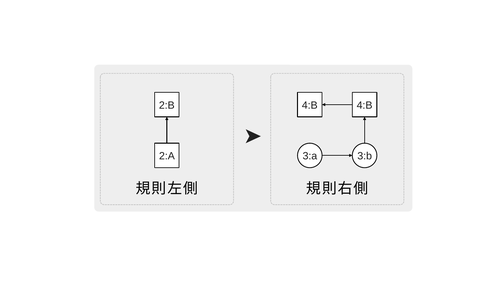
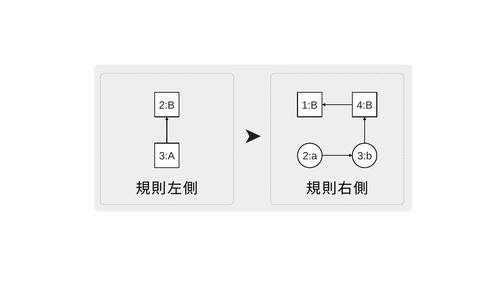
4:B at (310, 106): 4:B -> 1:B
2:A: 2:A -> 3:A
3:a: 3:a -> 2:a
